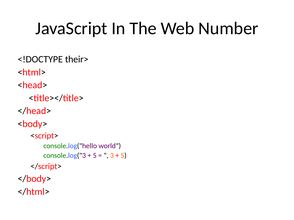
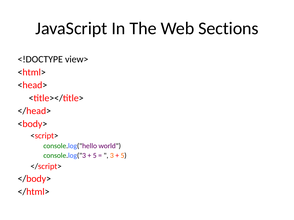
Number: Number -> Sections
their>: their> -> view>
